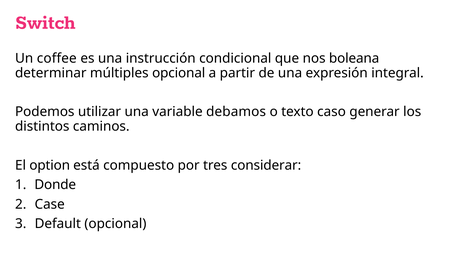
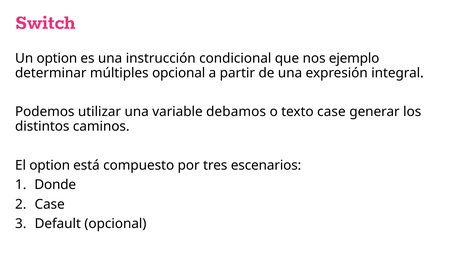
Un coffee: coffee -> option
boleana: boleana -> ejemplo
texto caso: caso -> case
considerar: considerar -> escenarios
